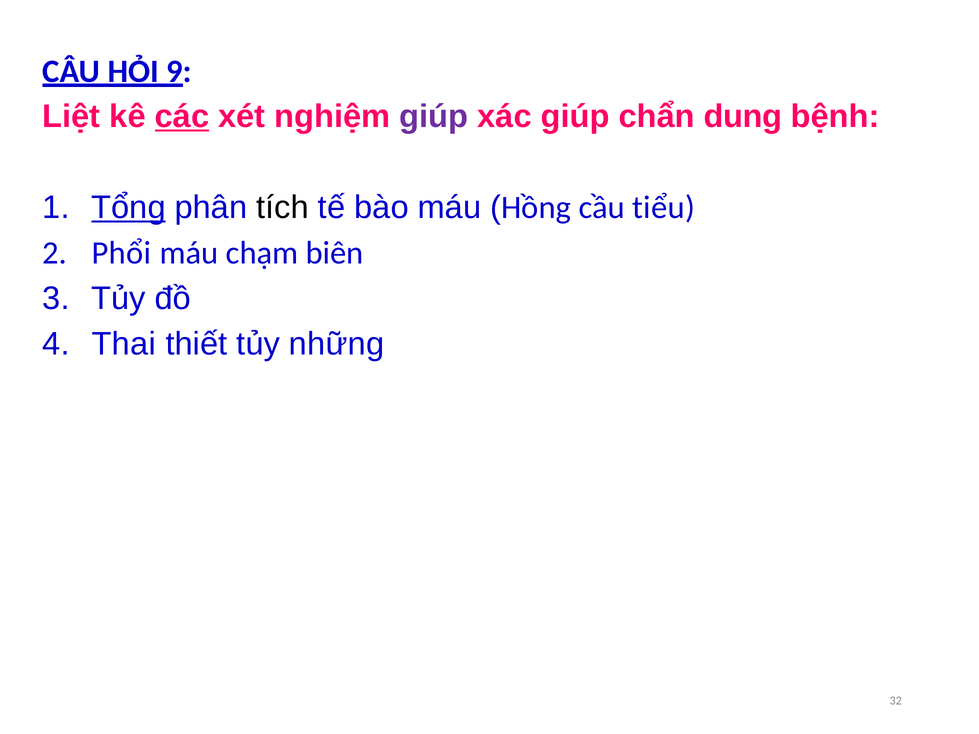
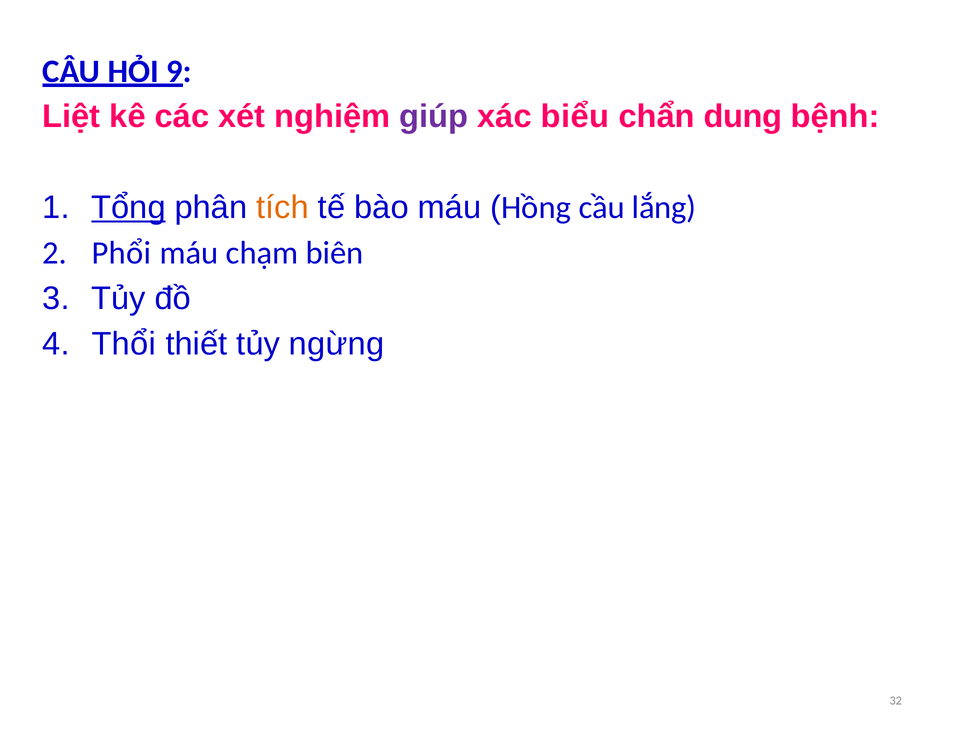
các underline: present -> none
xác giúp: giúp -> biểu
tích colour: black -> orange
tiểu: tiểu -> lắng
Thai: Thai -> Thổi
những: những -> ngừng
